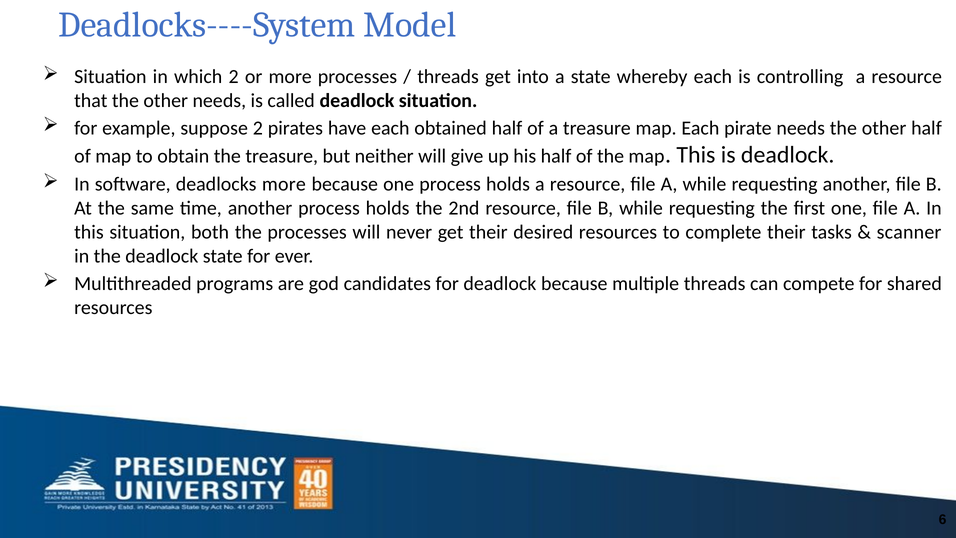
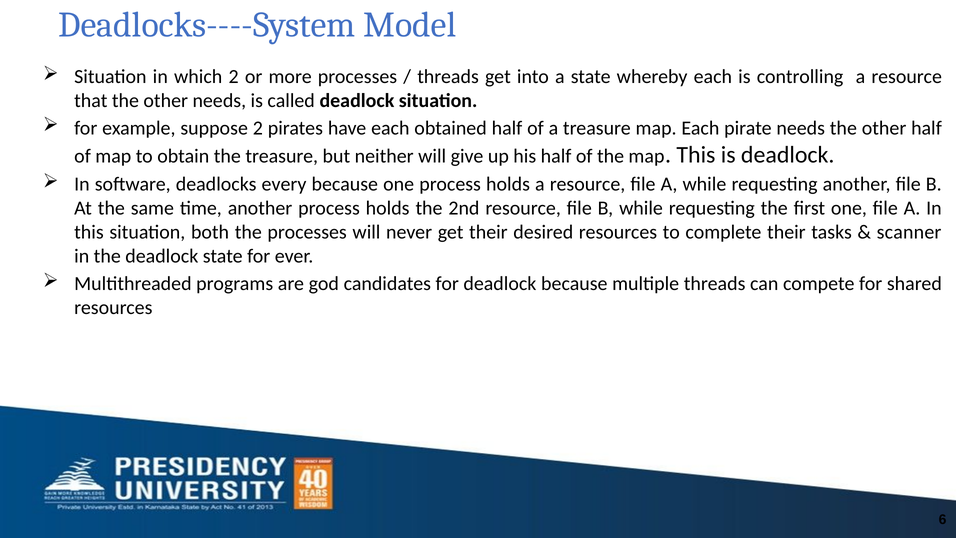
deadlocks more: more -> every
